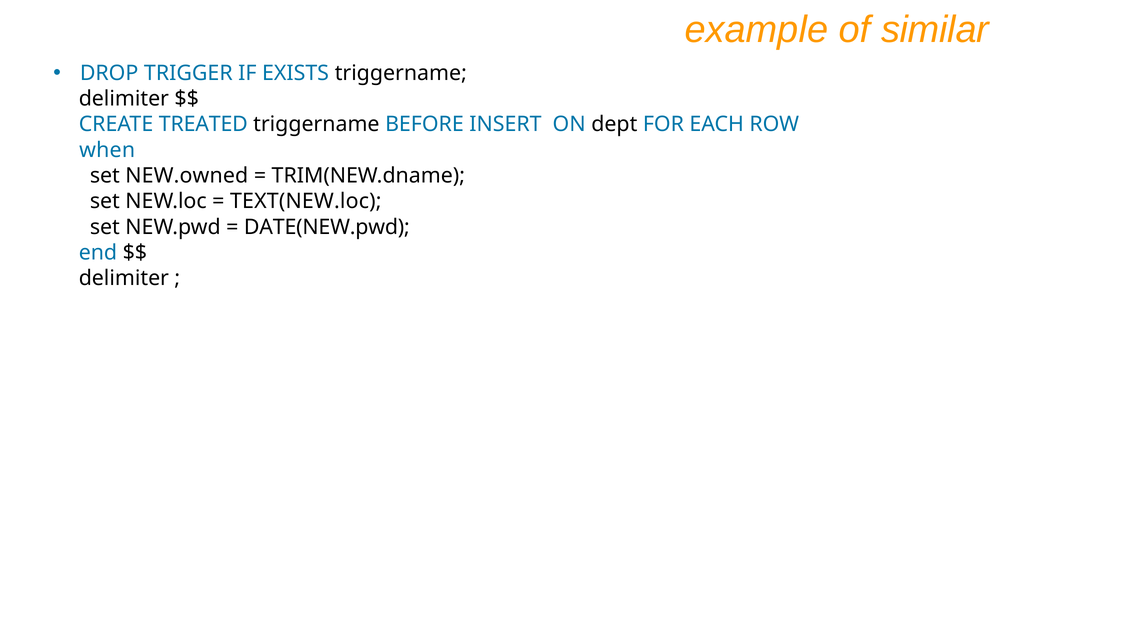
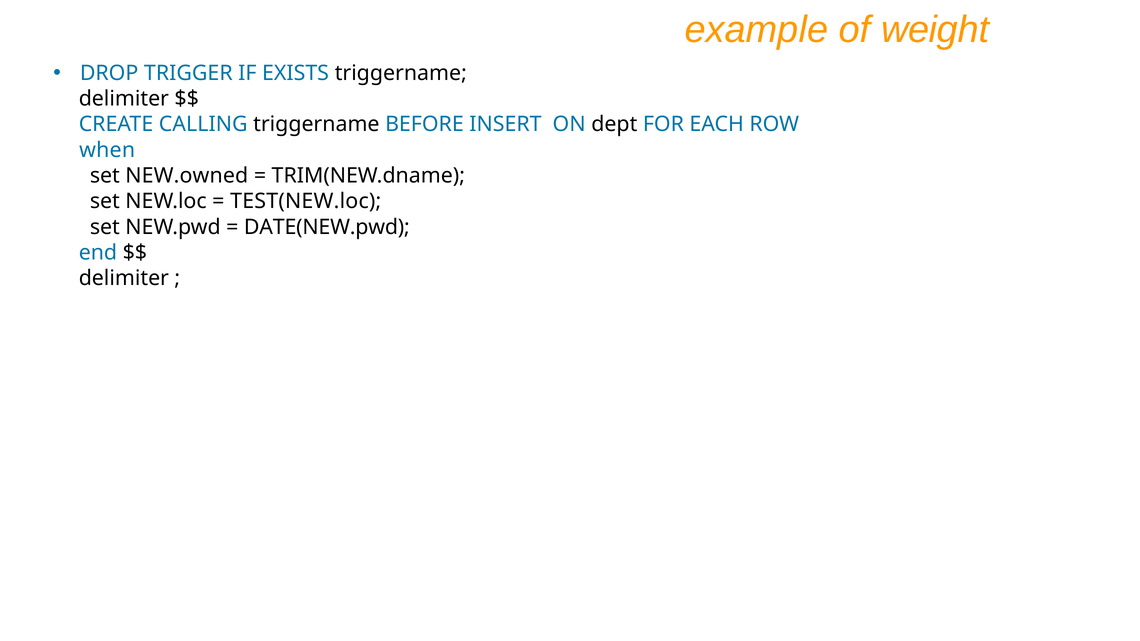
similar: similar -> weight
TREATED: TREATED -> CALLING
TEXT(NEW.loc: TEXT(NEW.loc -> TEST(NEW.loc
